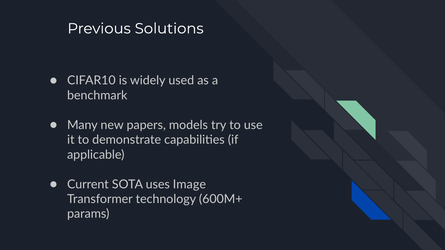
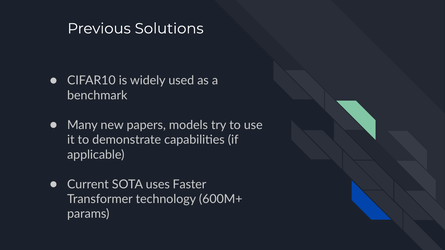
Image: Image -> Faster
